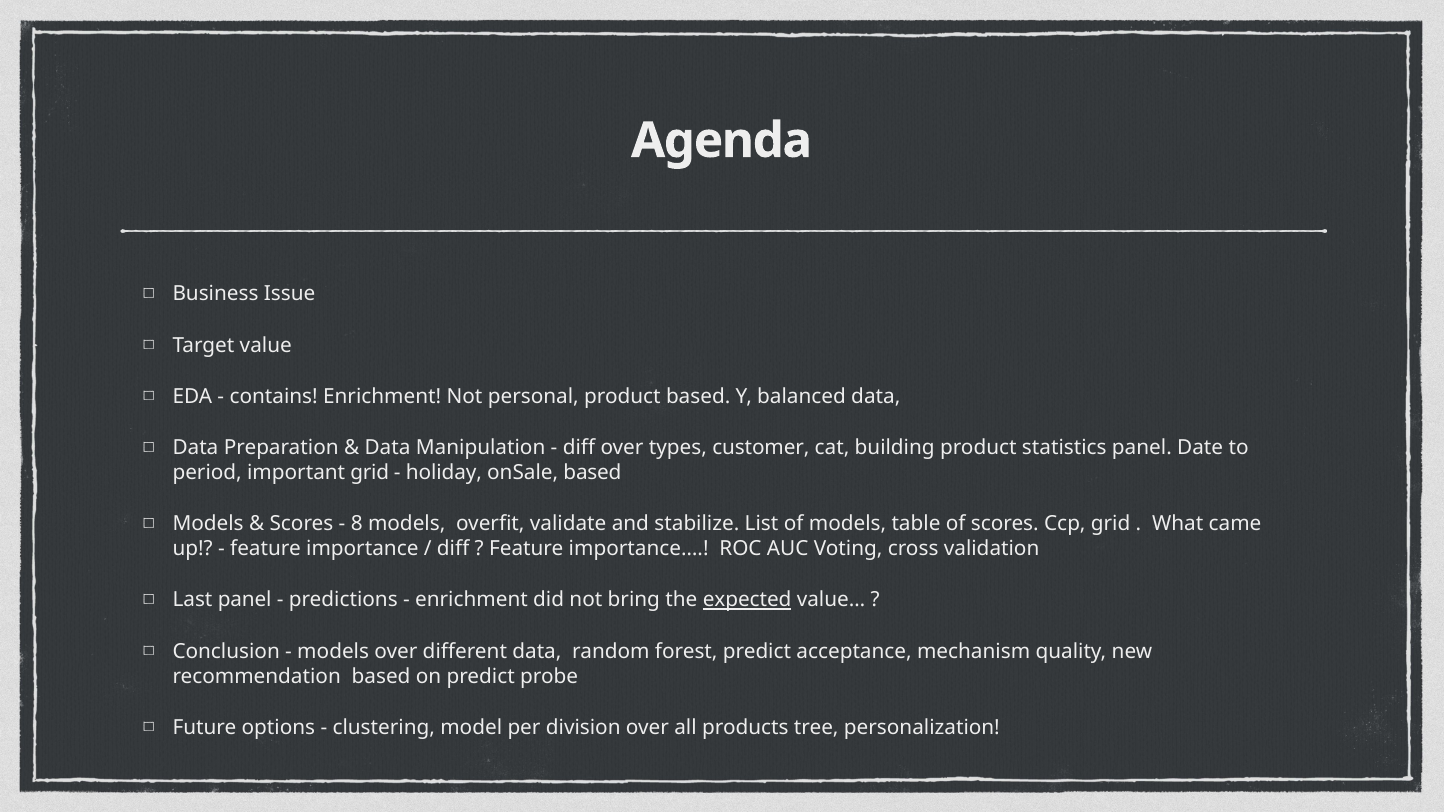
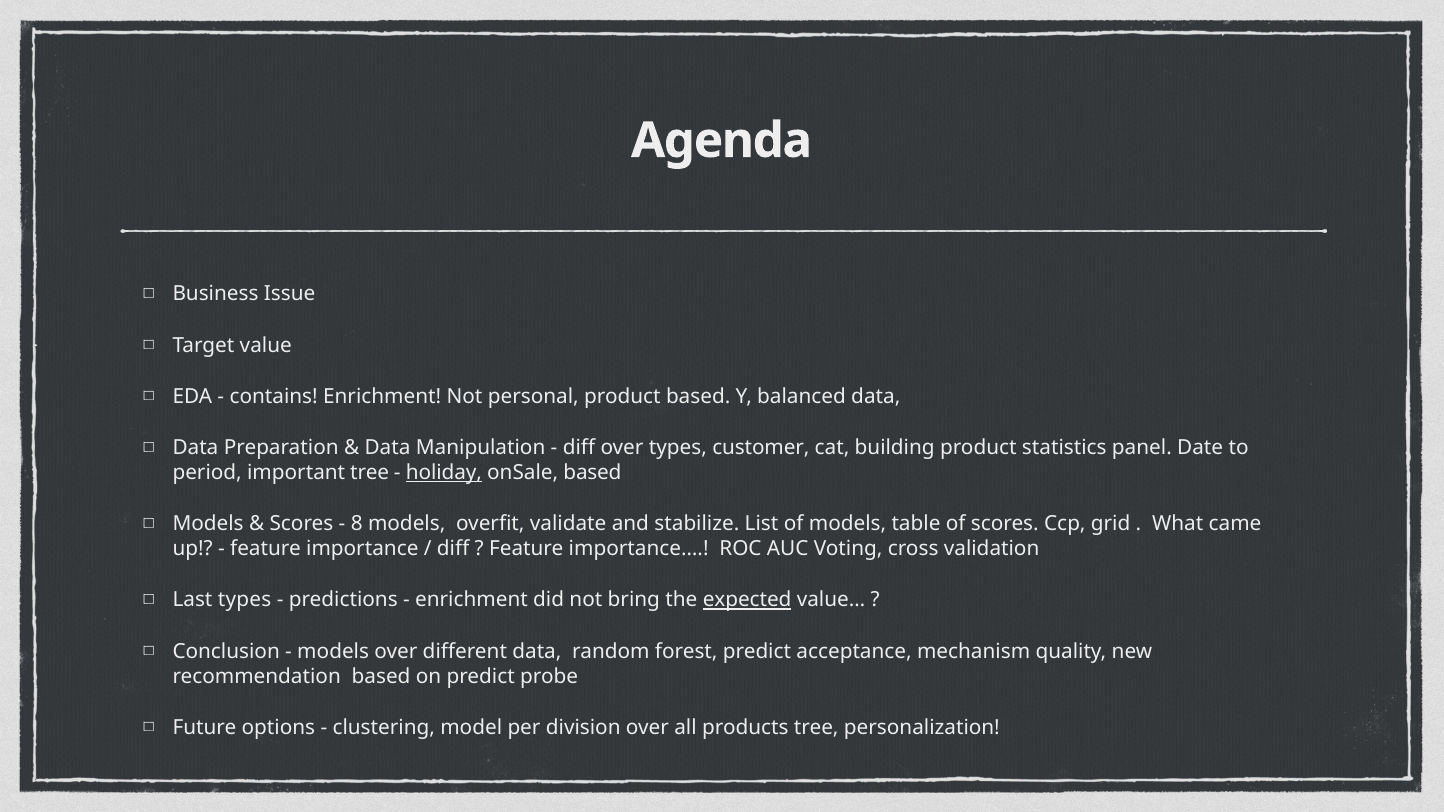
important grid: grid -> tree
holiday underline: none -> present
Last panel: panel -> types
